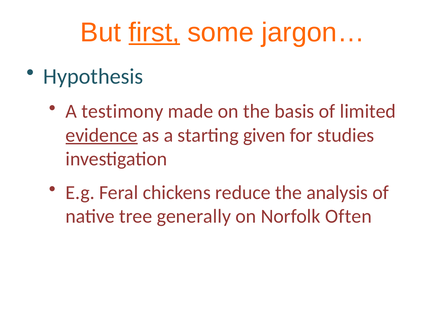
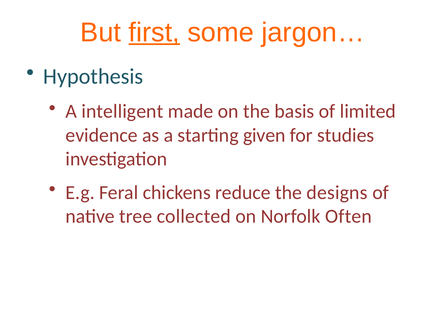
testimony: testimony -> intelligent
evidence underline: present -> none
analysis: analysis -> designs
generally: generally -> collected
